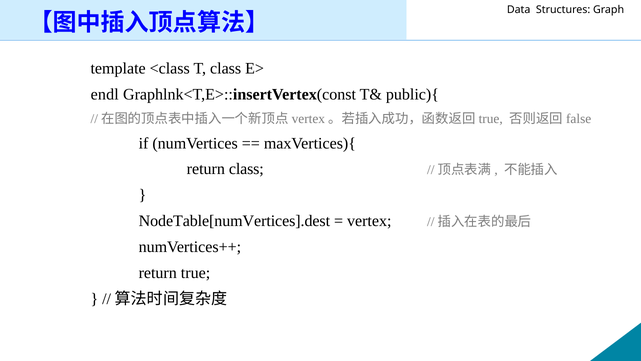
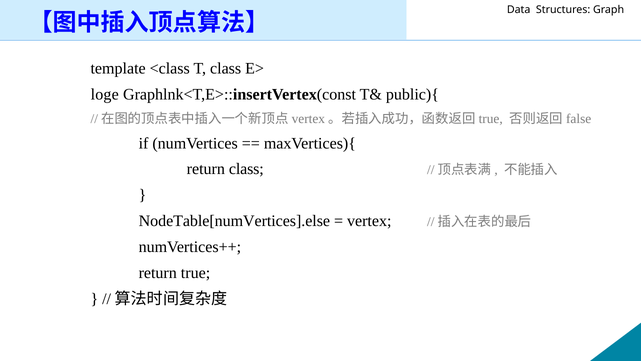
endl: endl -> loge
NodeTable[numVertices].dest: NodeTable[numVertices].dest -> NodeTable[numVertices].else
